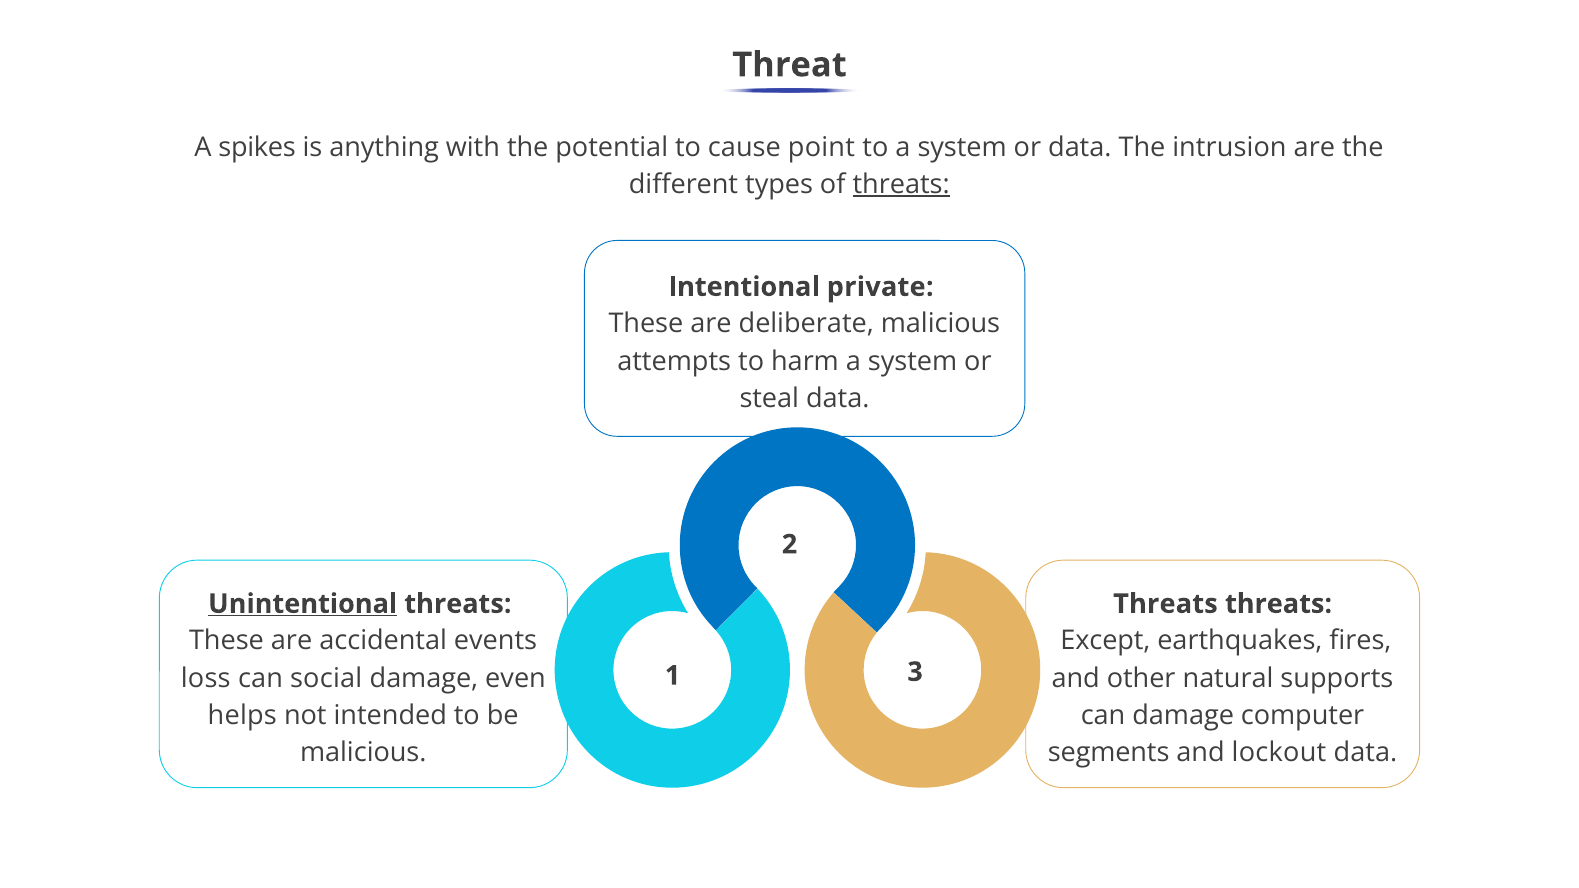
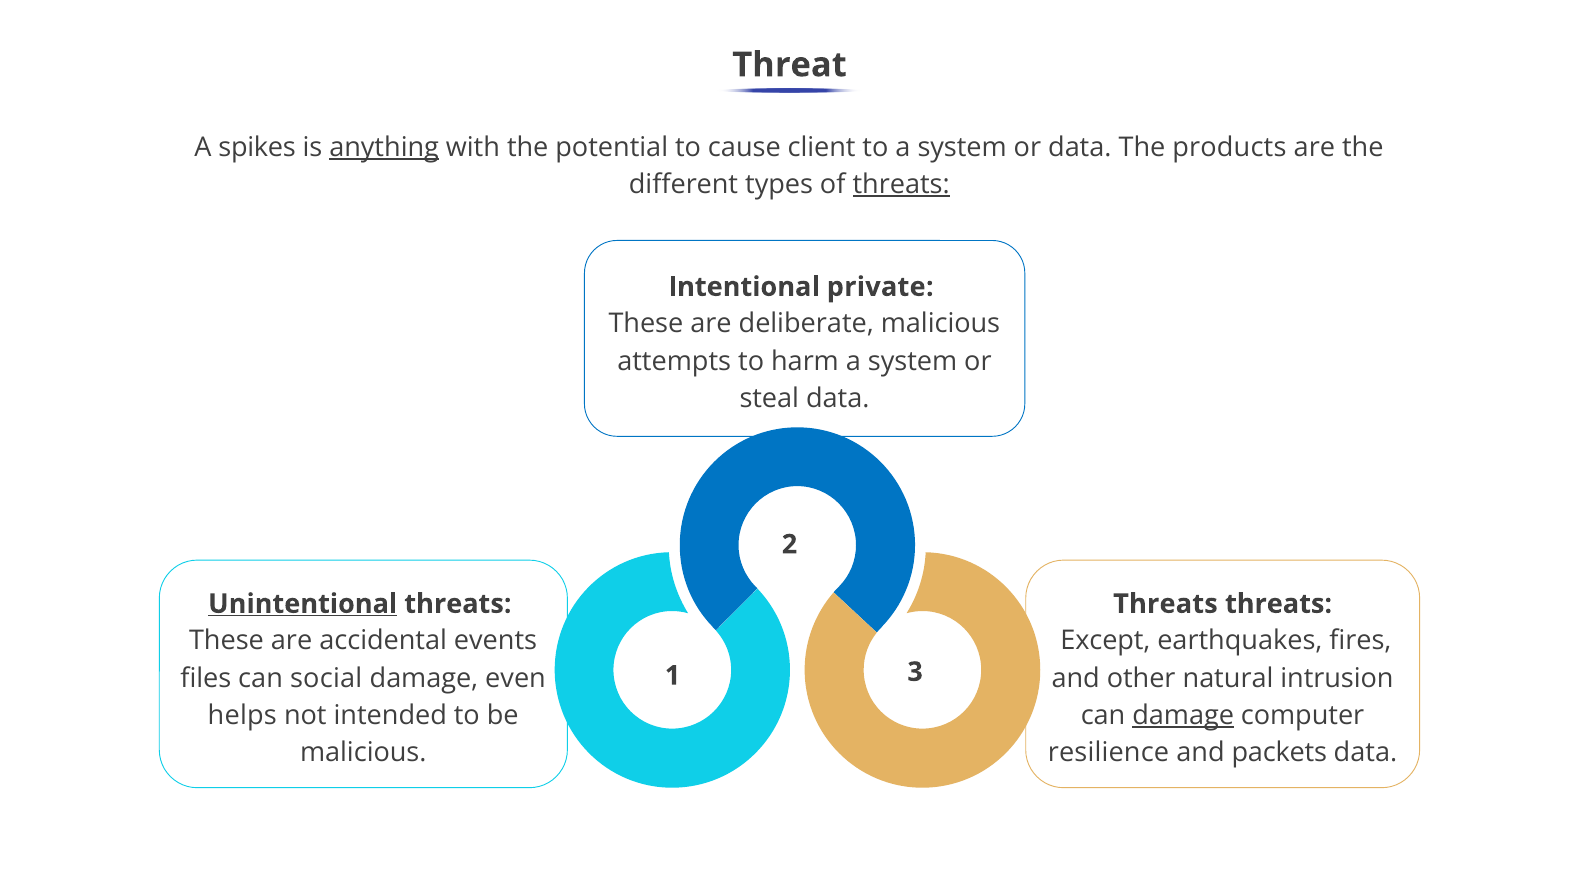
anything underline: none -> present
point: point -> client
intrusion: intrusion -> products
loss: loss -> files
supports: supports -> intrusion
damage at (1183, 715) underline: none -> present
segments: segments -> resilience
lockout: lockout -> packets
